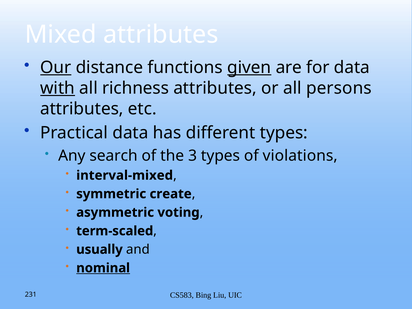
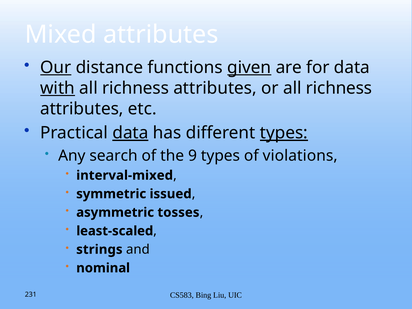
or all persons: persons -> richness
data at (130, 133) underline: none -> present
types at (284, 133) underline: none -> present
3: 3 -> 9
create: create -> issued
voting: voting -> tosses
term-scaled: term-scaled -> least-scaled
usually: usually -> strings
nominal underline: present -> none
